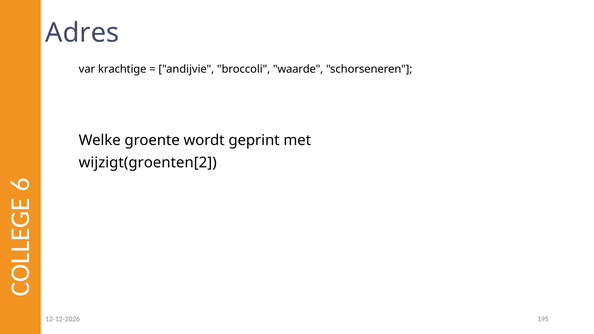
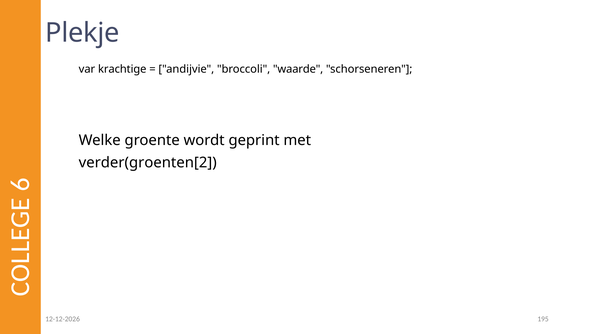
Adres: Adres -> Plekje
wijzigt(groenten[2: wijzigt(groenten[2 -> verder(groenten[2
